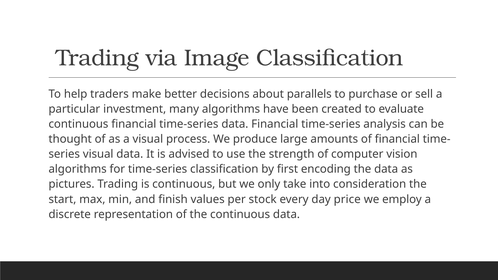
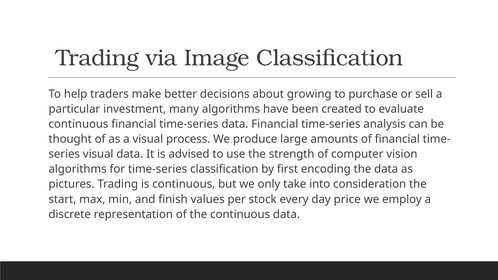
parallels: parallels -> growing
